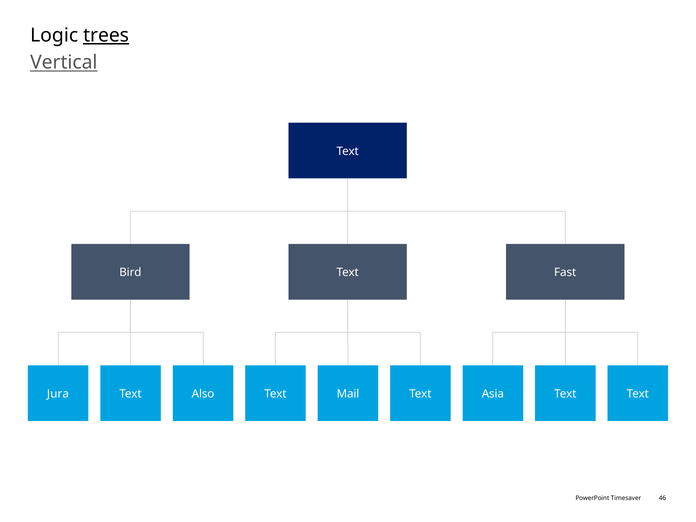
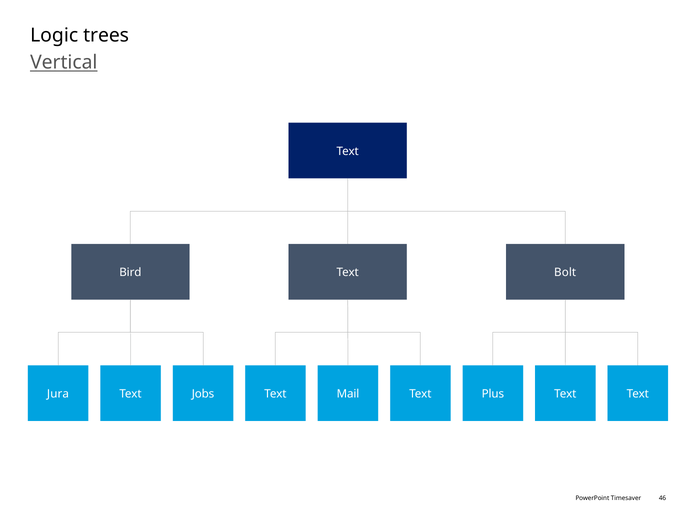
trees underline: present -> none
Fast: Fast -> Bolt
Also: Also -> Jobs
Asia: Asia -> Plus
